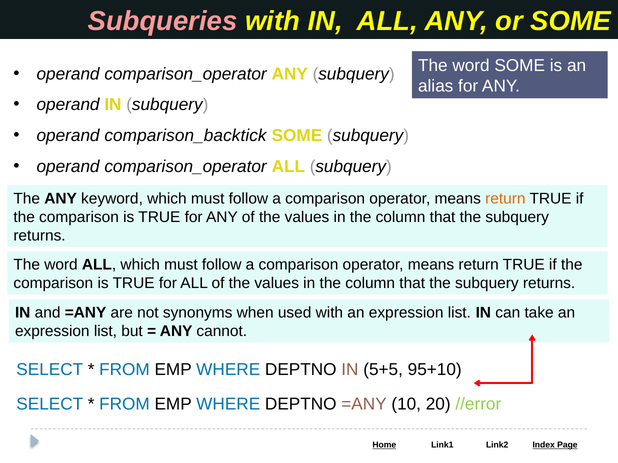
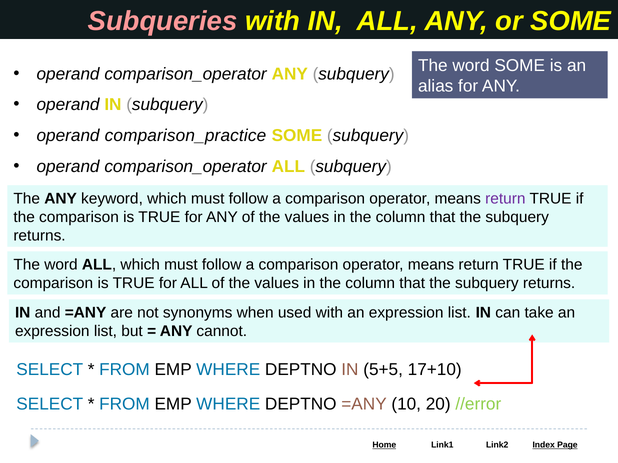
comparison_backtick: comparison_backtick -> comparison_practice
return at (505, 199) colour: orange -> purple
95+10: 95+10 -> 17+10
